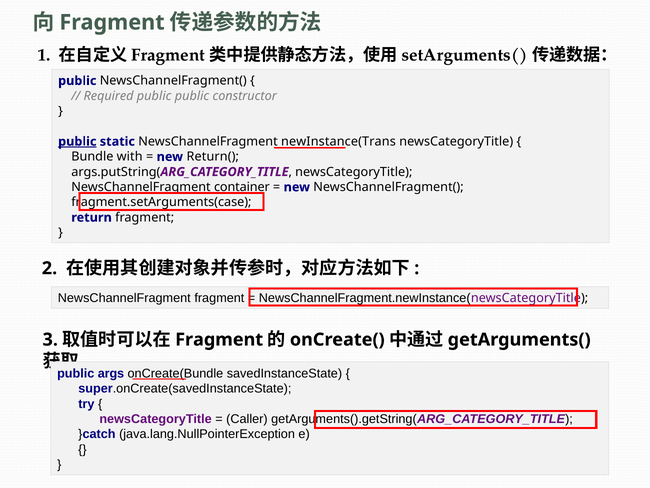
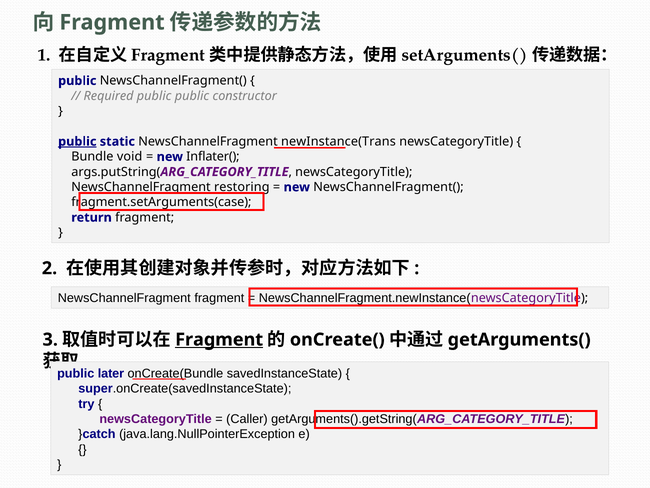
with: with -> void
Return(: Return( -> Inflater(
container: container -> restoring
Fragment at (219, 339) underline: none -> present
args: args -> later
